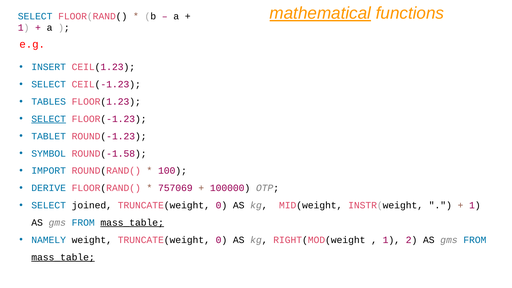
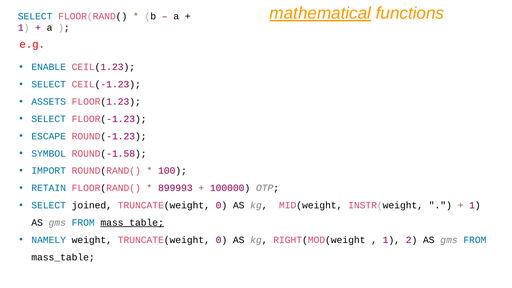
INSERT: INSERT -> ENABLE
TABLES: TABLES -> ASSETS
SELECT at (49, 119) underline: present -> none
TABLET: TABLET -> ESCAPE
DERIVE: DERIVE -> RETAIN
757069: 757069 -> 899993
mass_table at (63, 257) underline: present -> none
